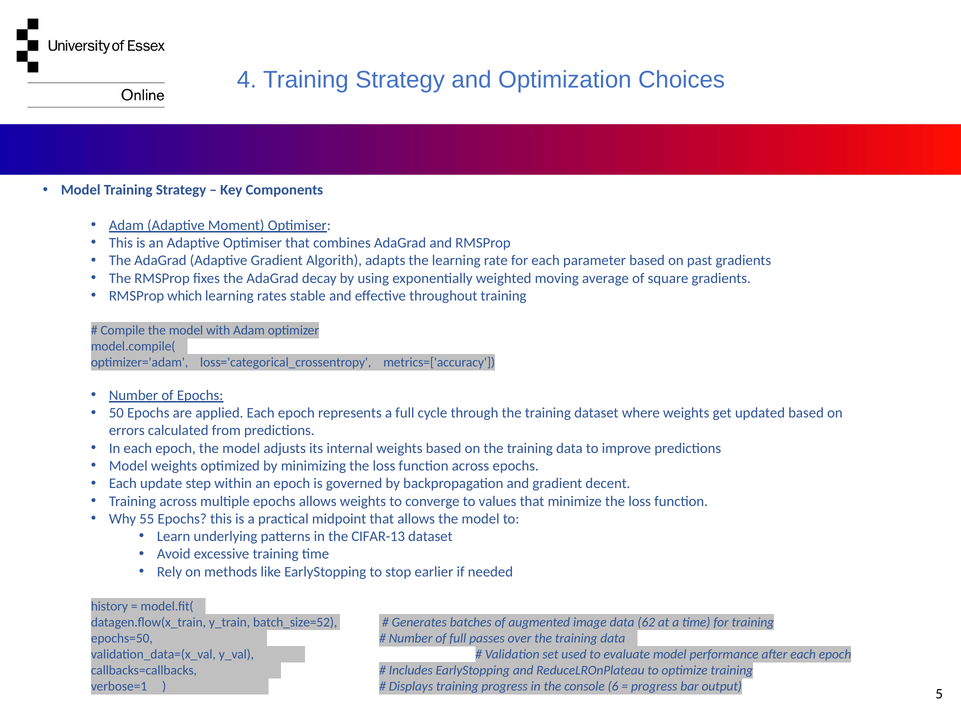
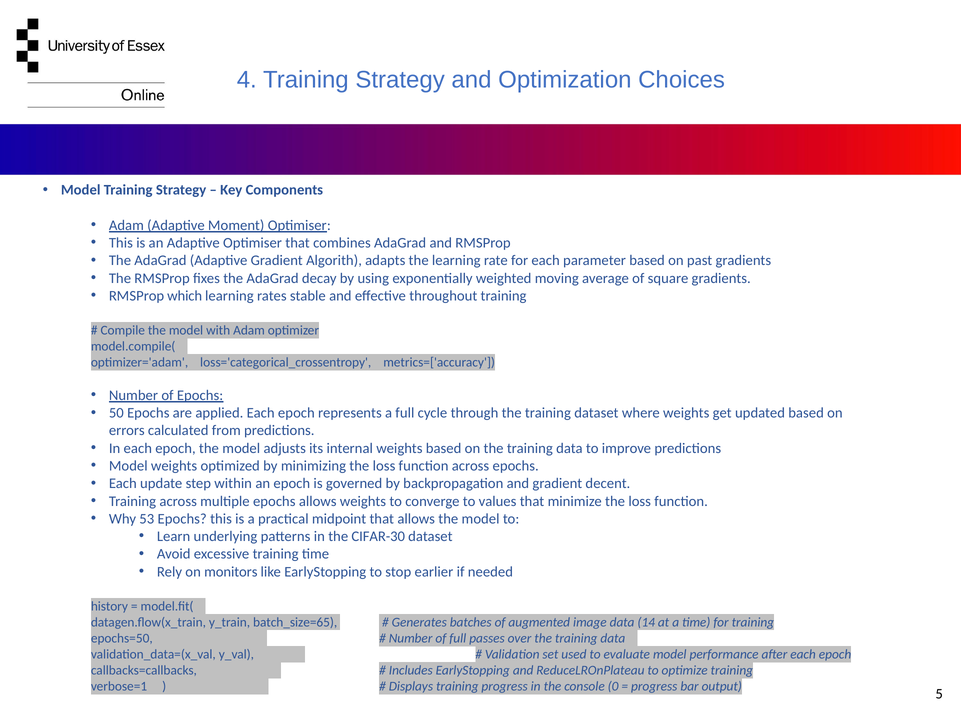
55: 55 -> 53
CIFAR-13: CIFAR-13 -> CIFAR-30
methods: methods -> monitors
batch_size=52: batch_size=52 -> batch_size=65
62: 62 -> 14
6: 6 -> 0
